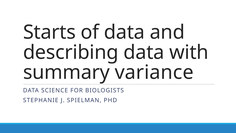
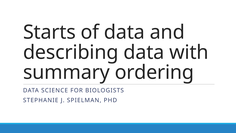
variance: variance -> ordering
